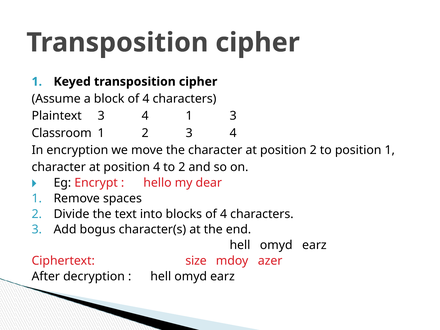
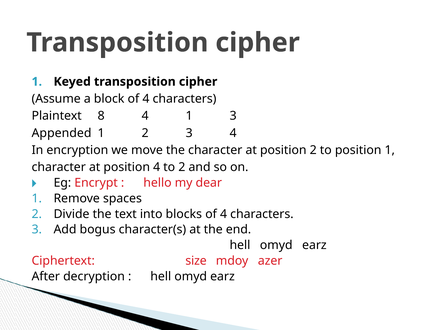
Plaintext 3: 3 -> 8
Classroom: Classroom -> Appended
